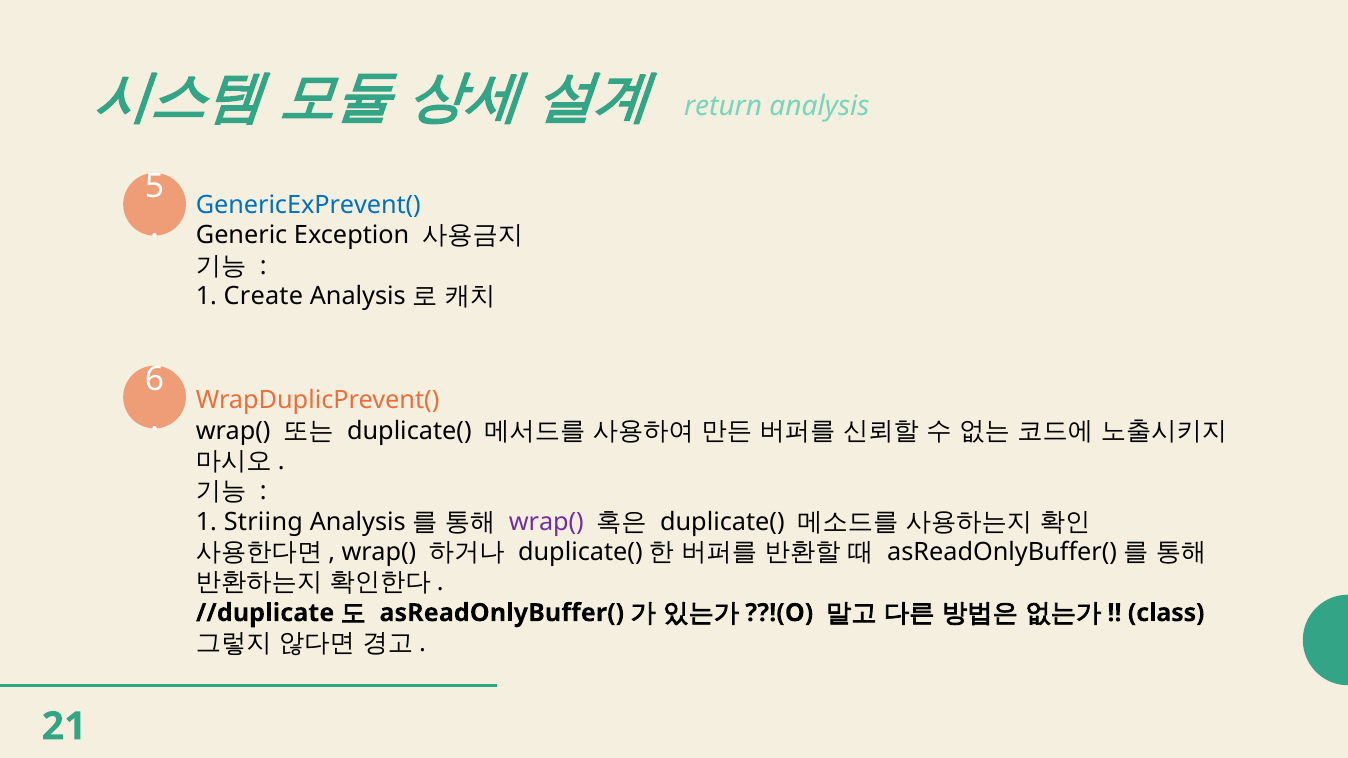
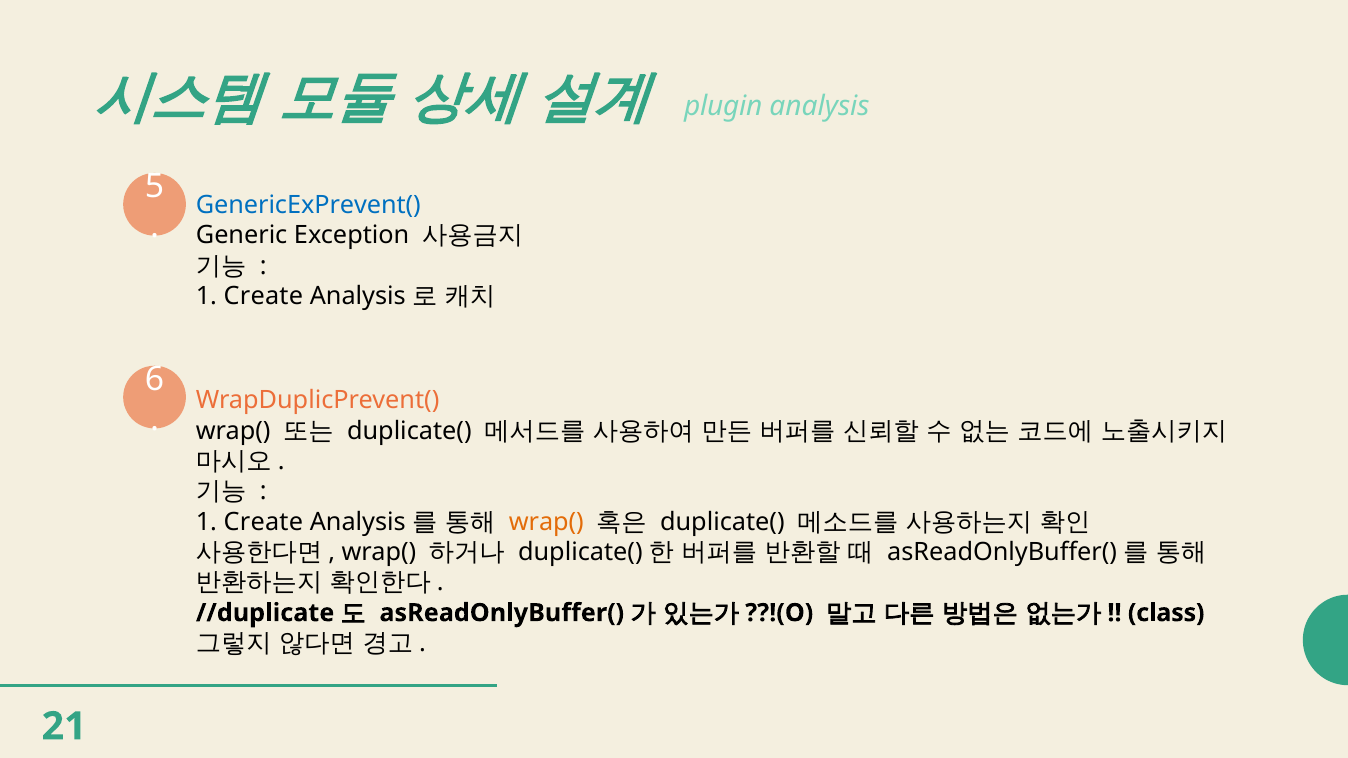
return: return -> plugin
Striing at (263, 522): Striing -> Create
wrap( at (546, 522) colour: purple -> orange
